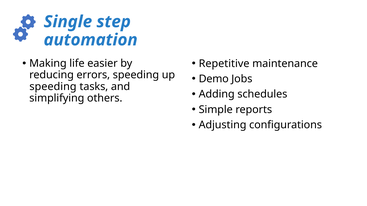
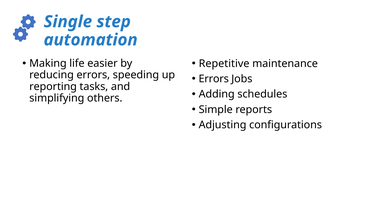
Demo at (214, 79): Demo -> Errors
speeding at (53, 87): speeding -> reporting
